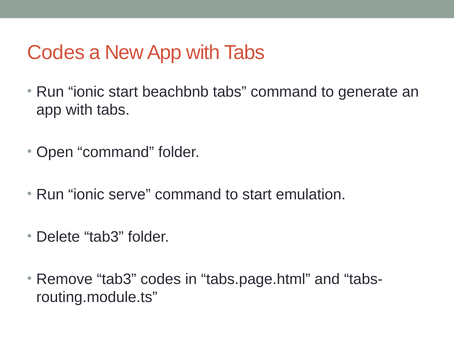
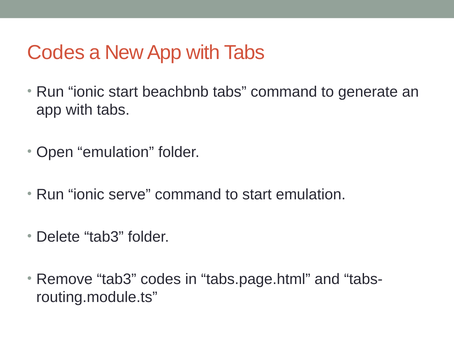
Open command: command -> emulation
